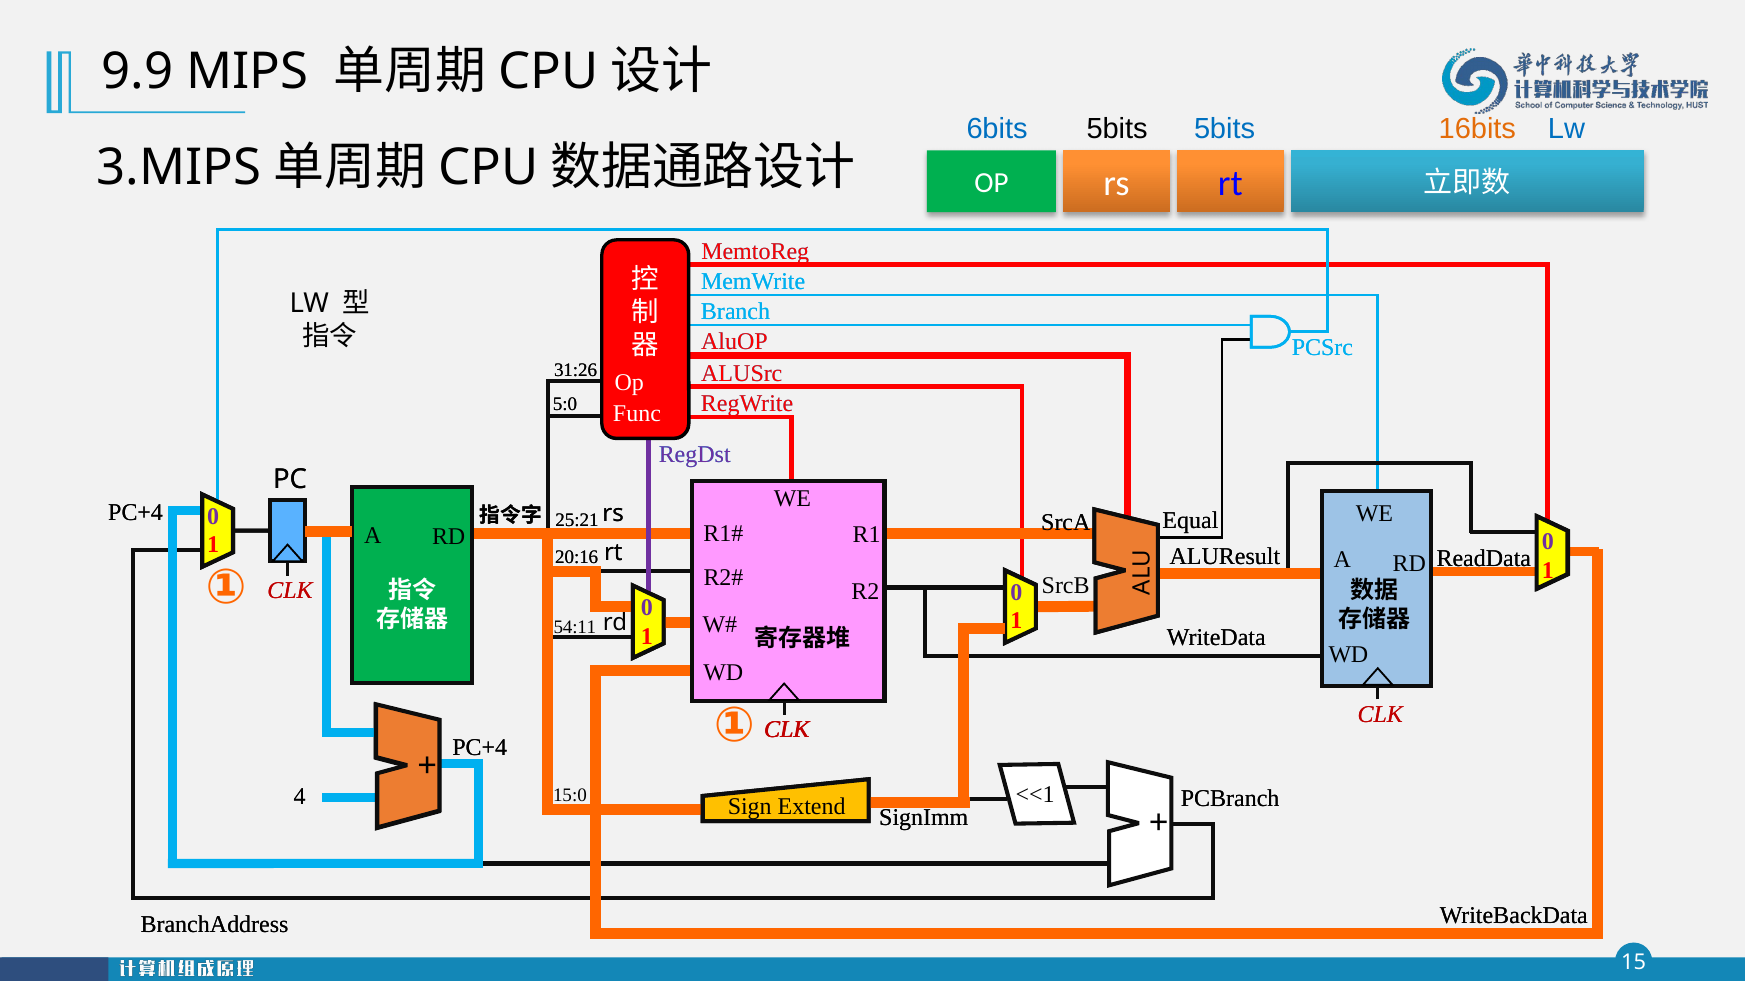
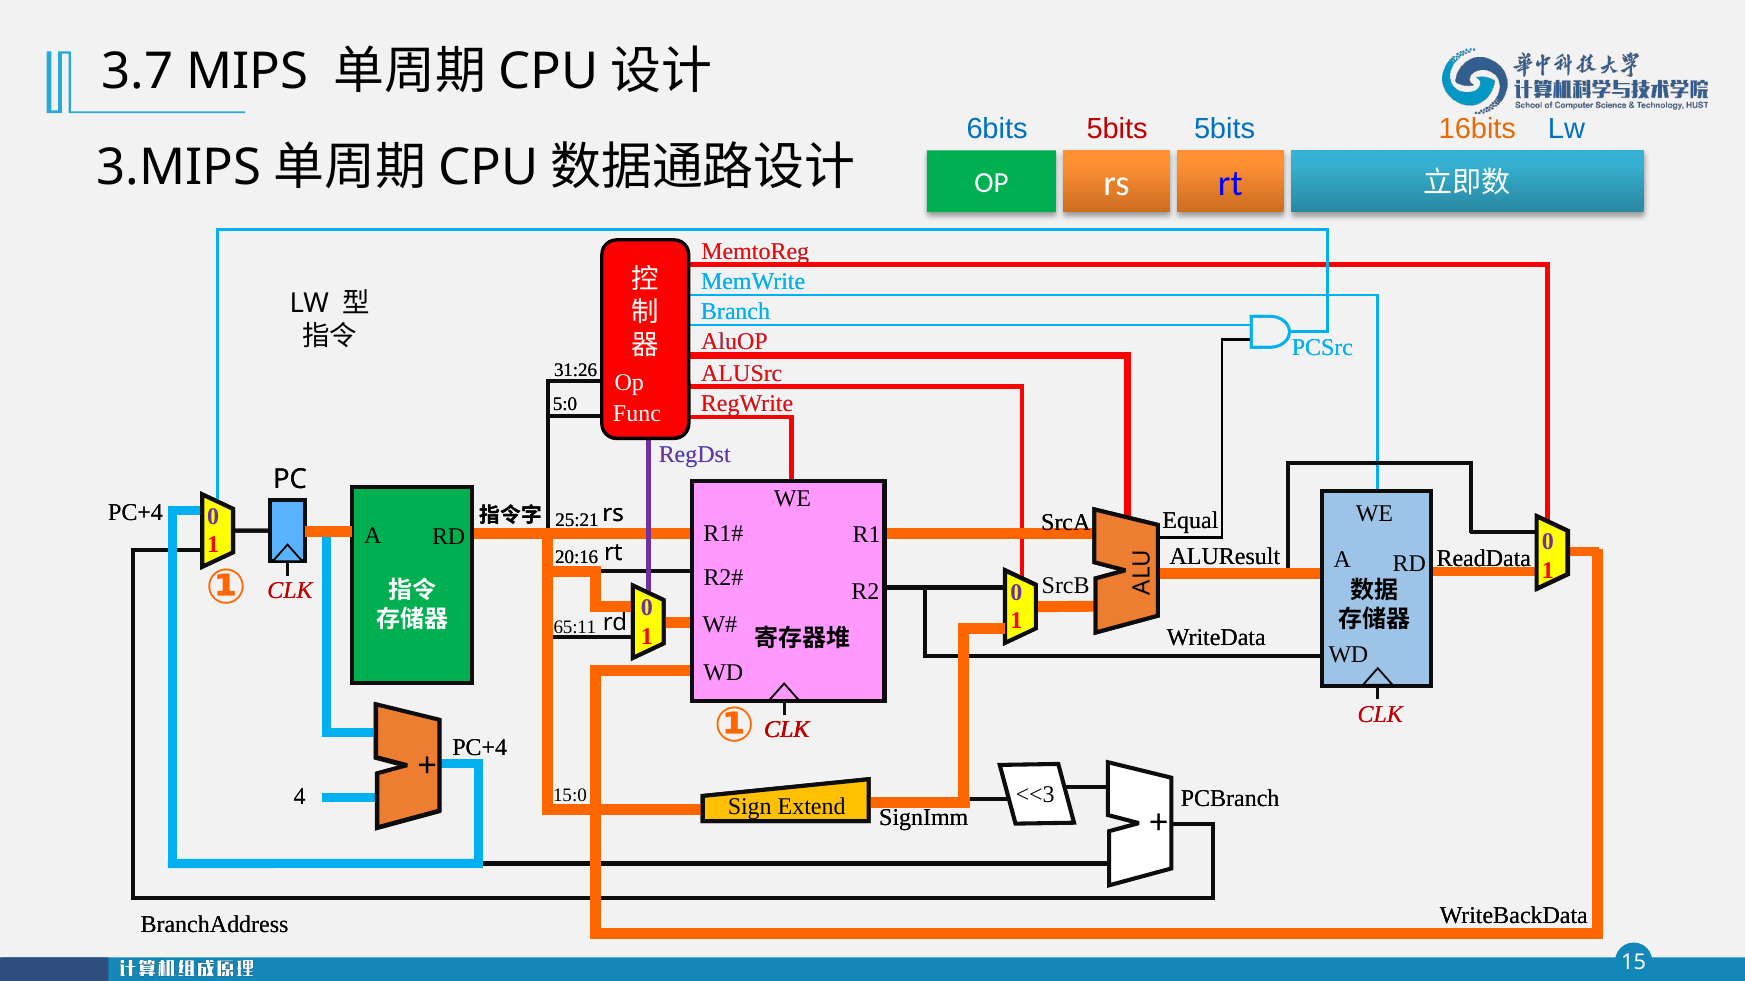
9.9: 9.9 -> 3.7
5bits at (1117, 128) colour: black -> red
54:11: 54:11 -> 65:11
<<1: <<1 -> <<3
